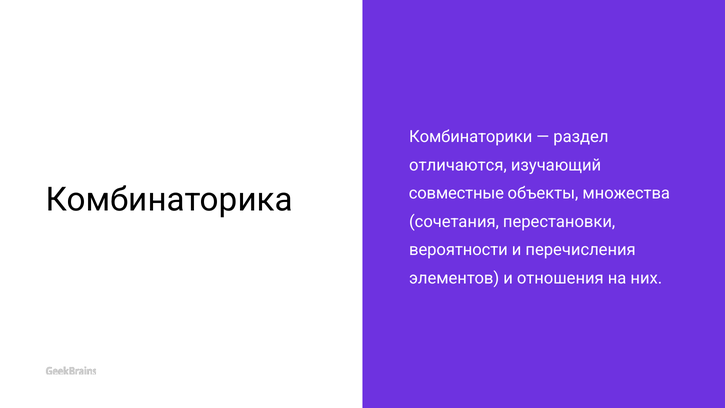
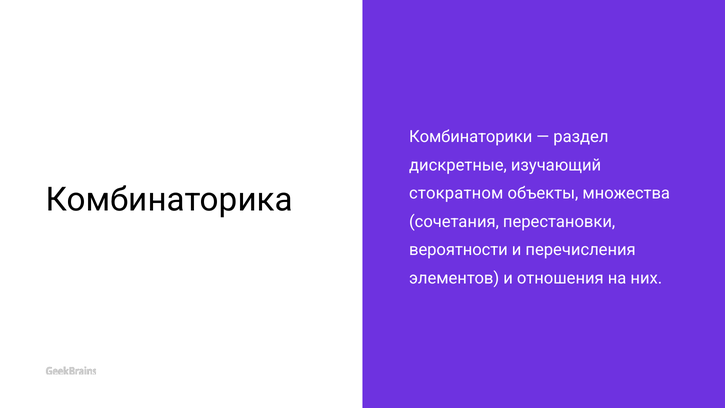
отличаются: отличаются -> дискретные
совместные: совместные -> стократном
